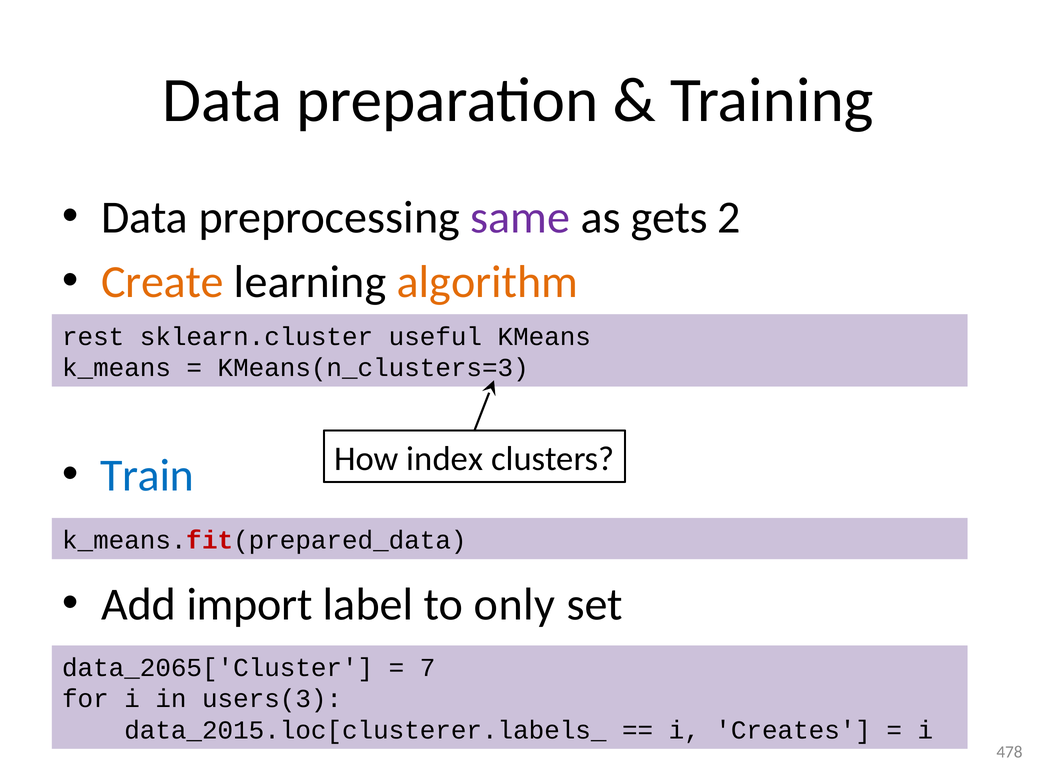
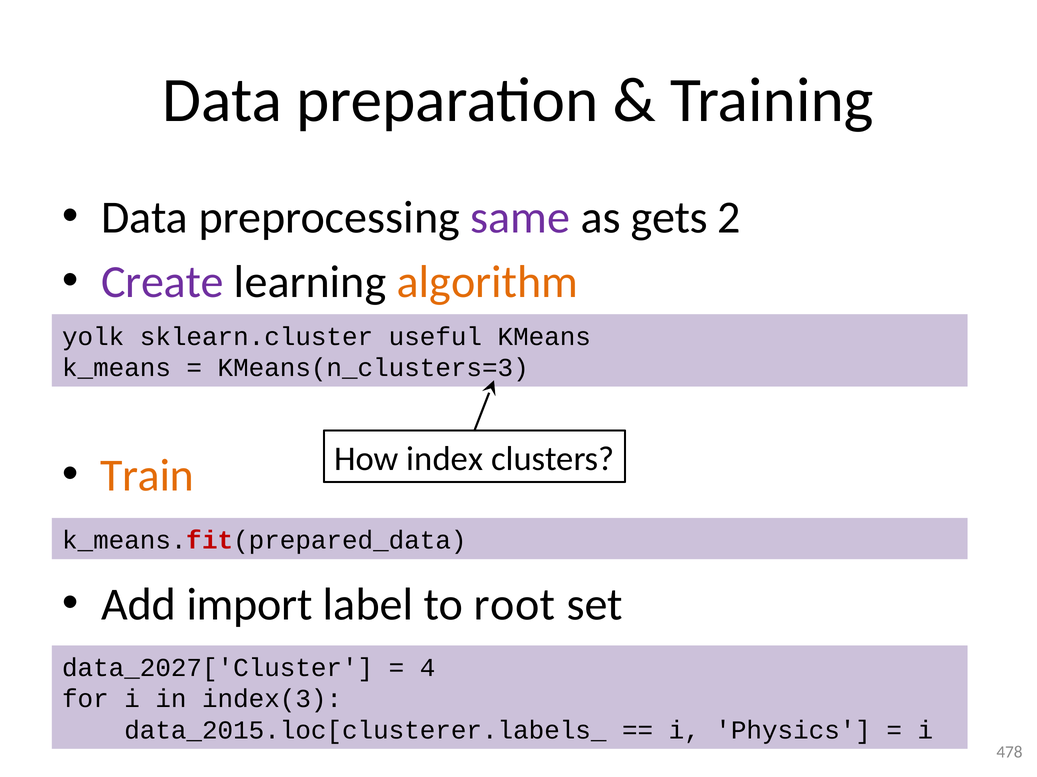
Create colour: orange -> purple
rest: rest -> yolk
Train colour: blue -> orange
only: only -> root
data_2065['Cluster: data_2065['Cluster -> data_2027['Cluster
7: 7 -> 4
users(3: users(3 -> index(3
Creates: Creates -> Physics
